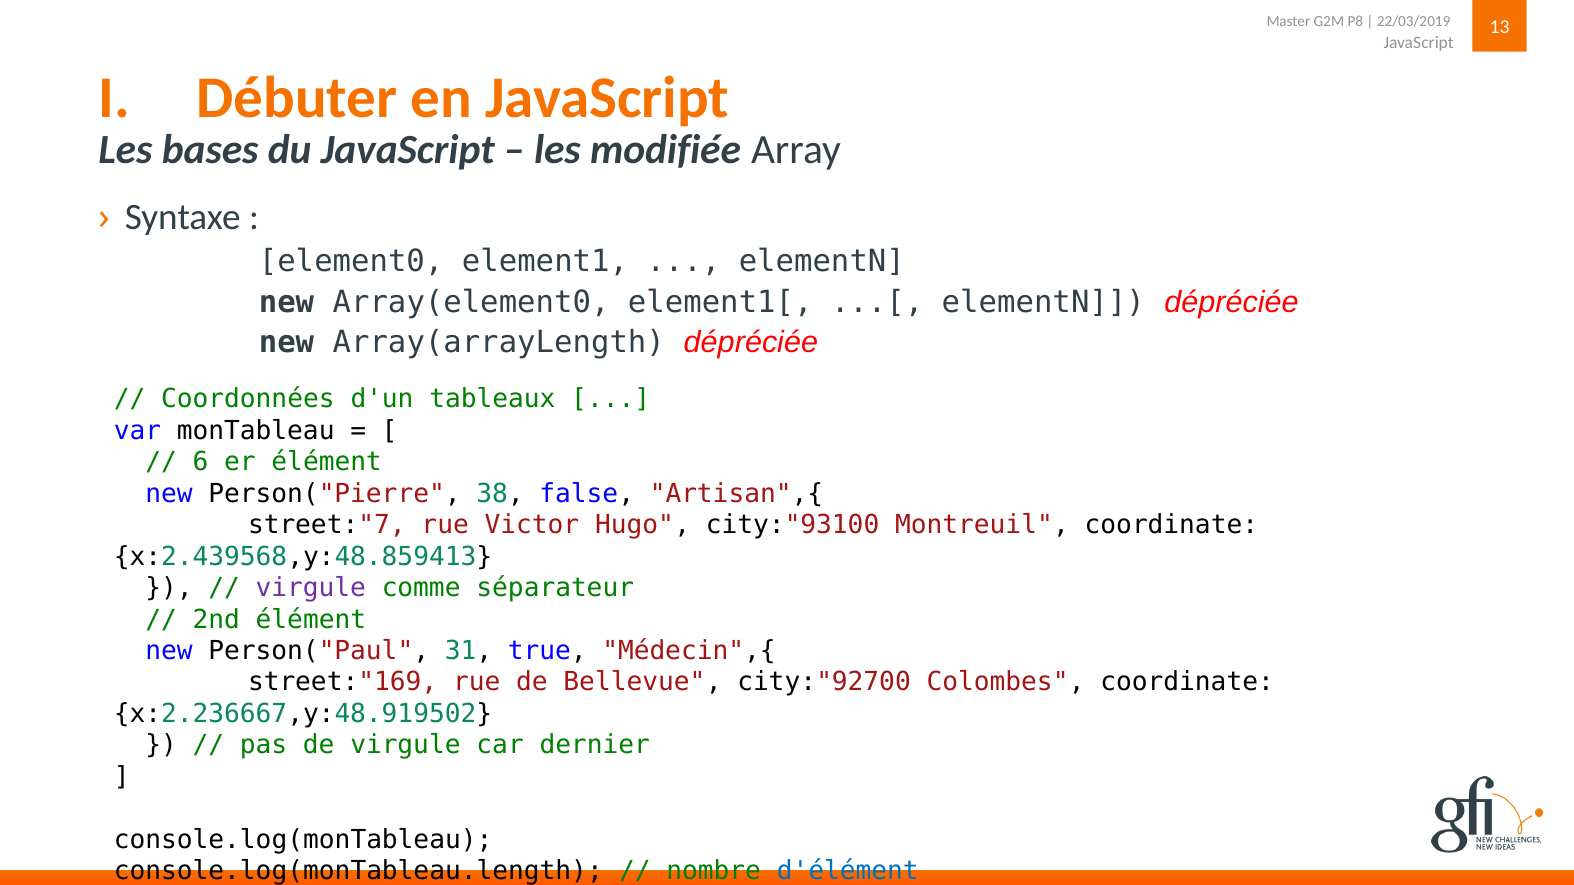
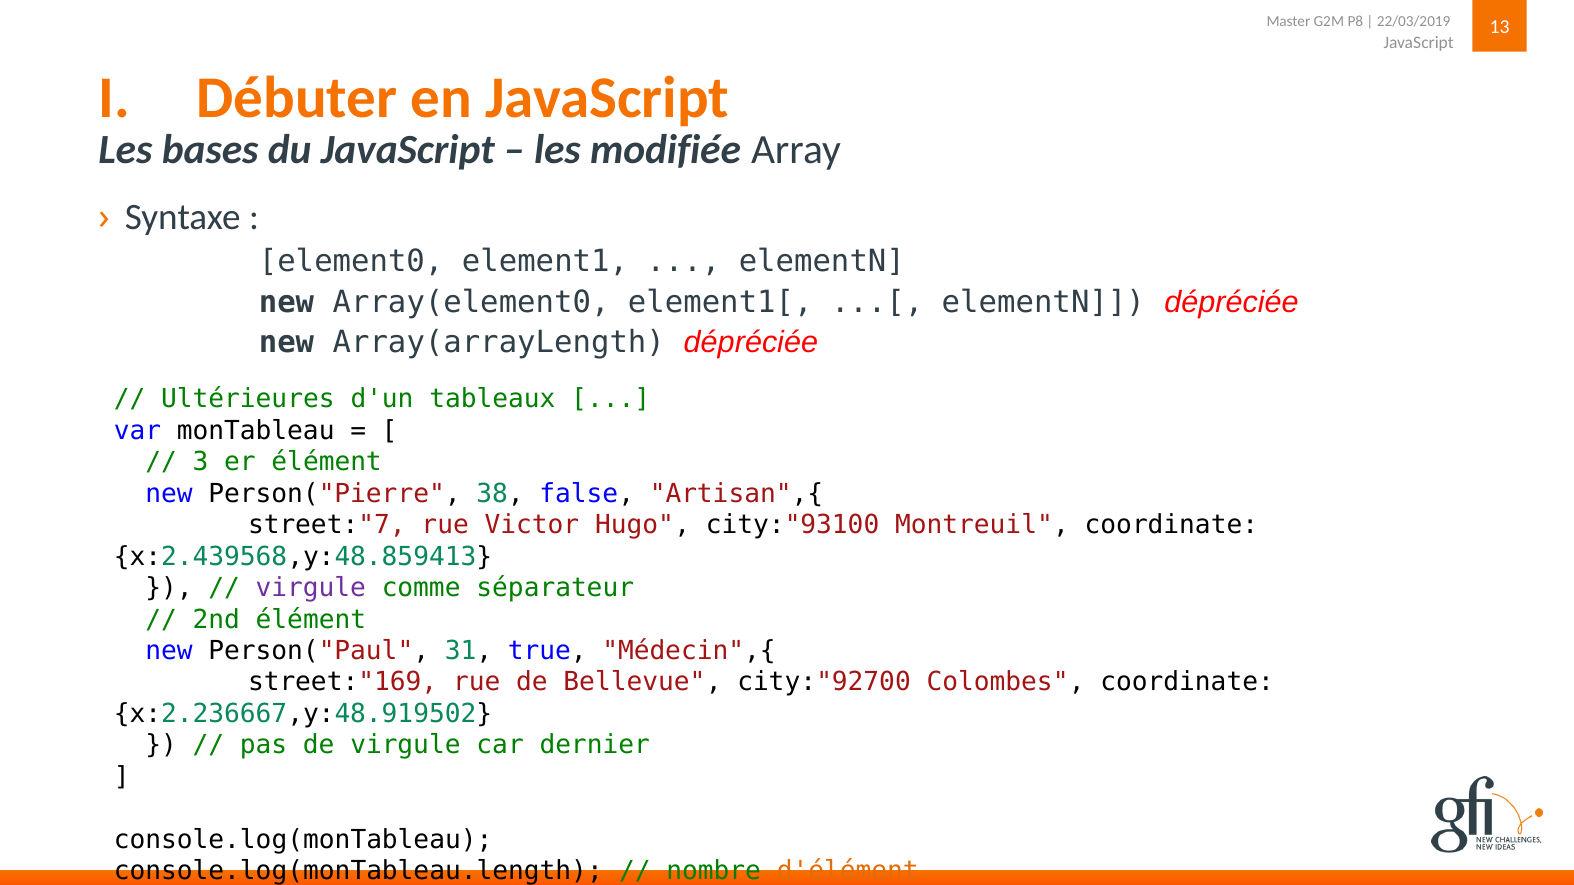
Coordonnées: Coordonnées -> Ultérieures
6: 6 -> 3
d'élément colour: blue -> orange
